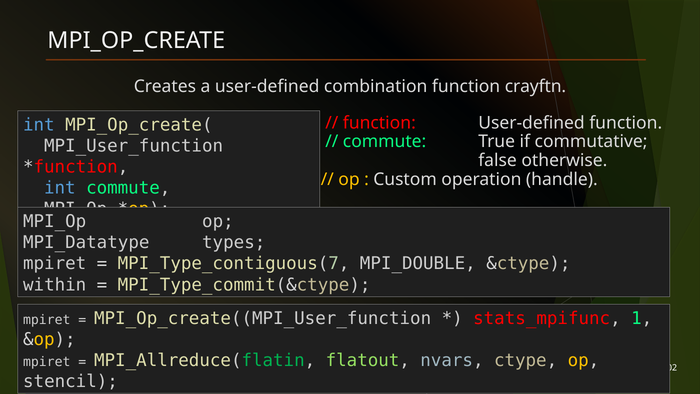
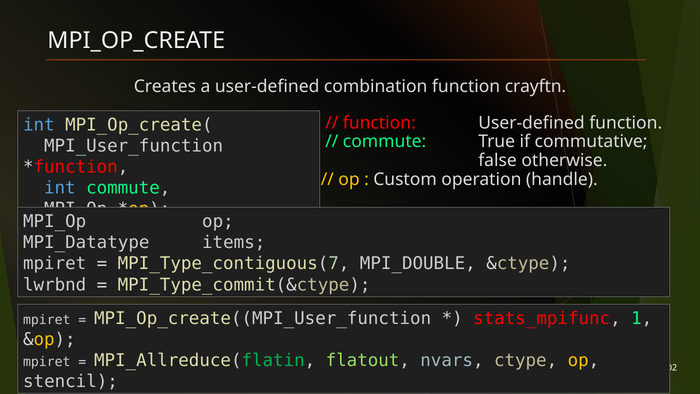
types: types -> items
within: within -> lwrbnd
